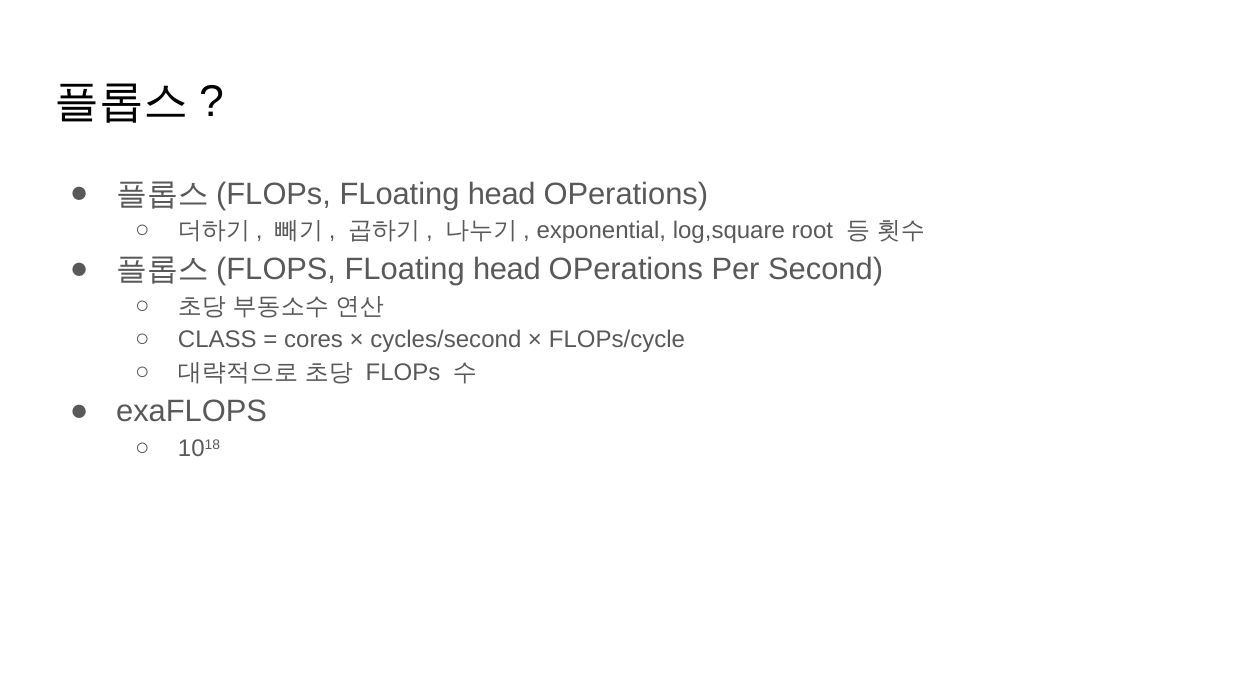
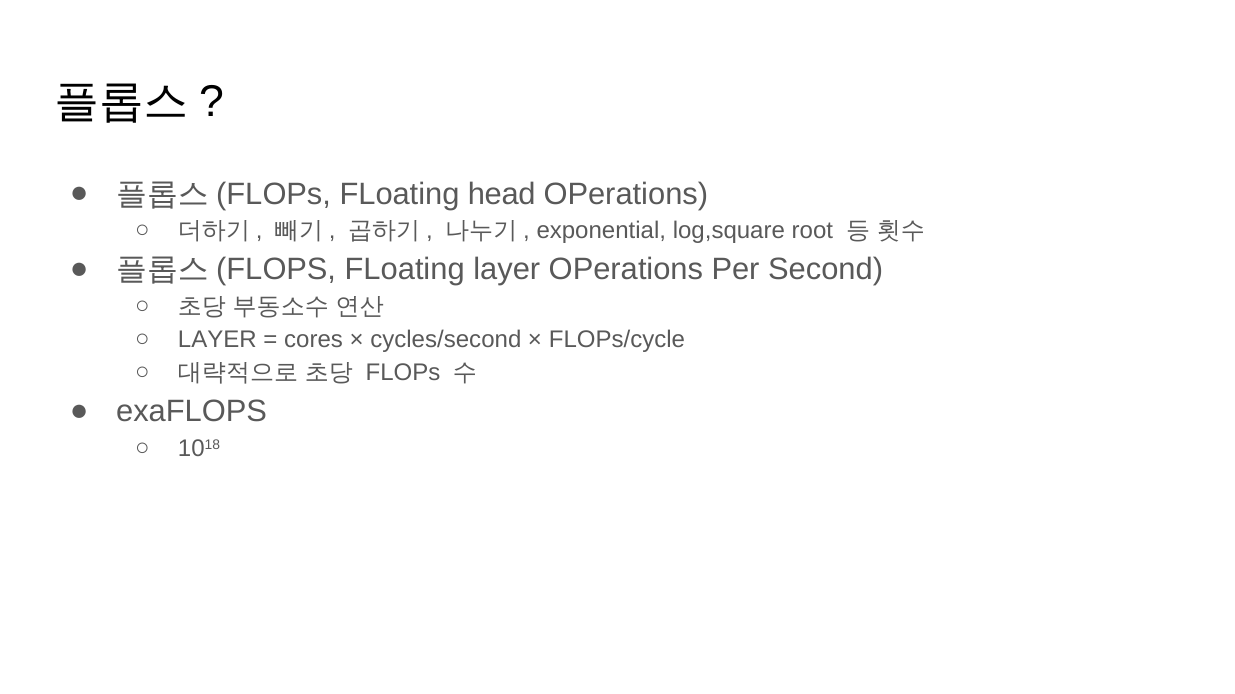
head at (507, 270): head -> layer
CLASS at (217, 340): CLASS -> LAYER
